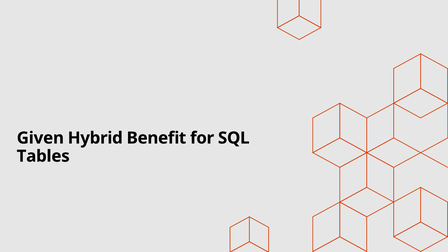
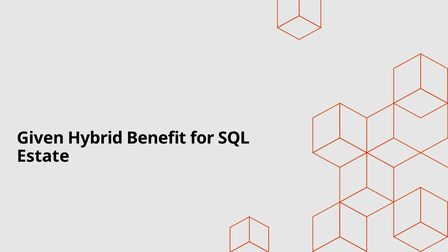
Tables: Tables -> Estate
